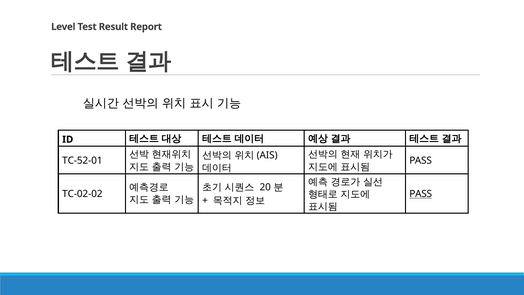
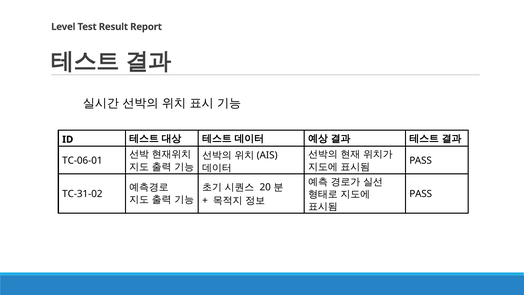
TC-52-01: TC-52-01 -> TC-06-01
TC-02-02: TC-02-02 -> TC-31-02
PASS at (421, 194) underline: present -> none
